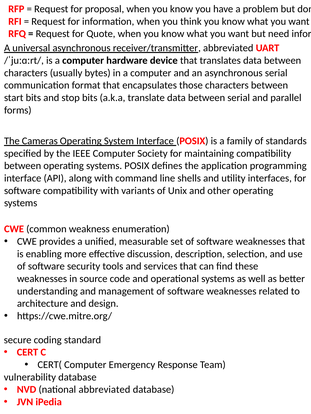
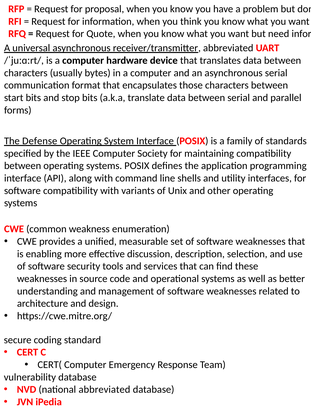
Cameras: Cameras -> Defense
